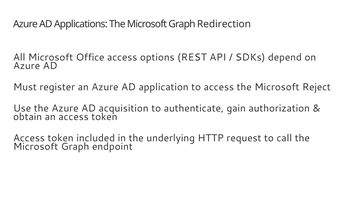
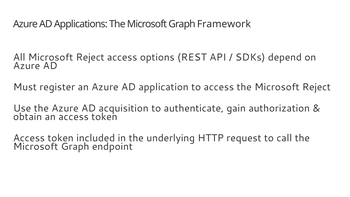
Redirection: Redirection -> Framework
All Microsoft Office: Office -> Reject
